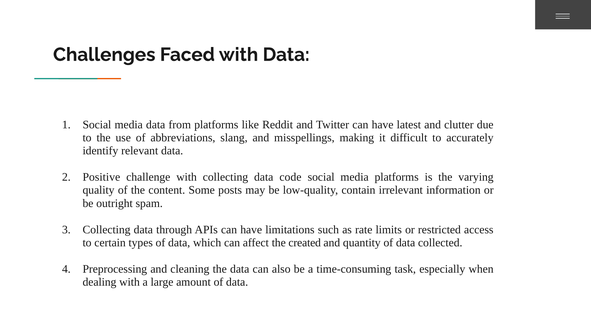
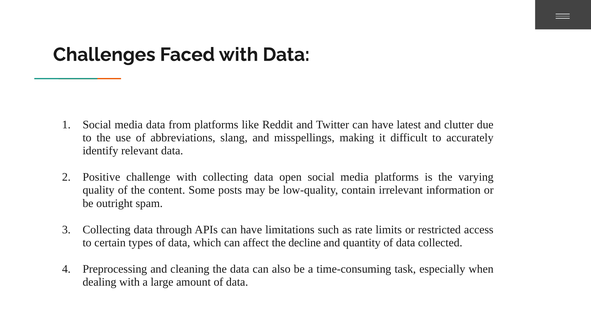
code: code -> open
created: created -> decline
